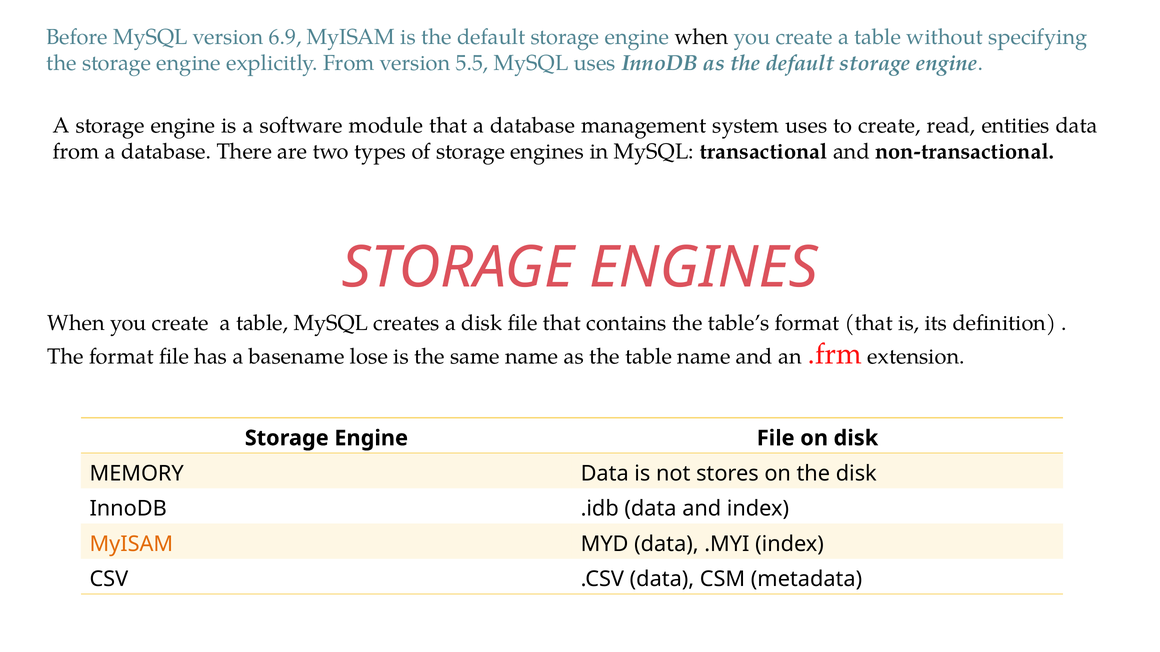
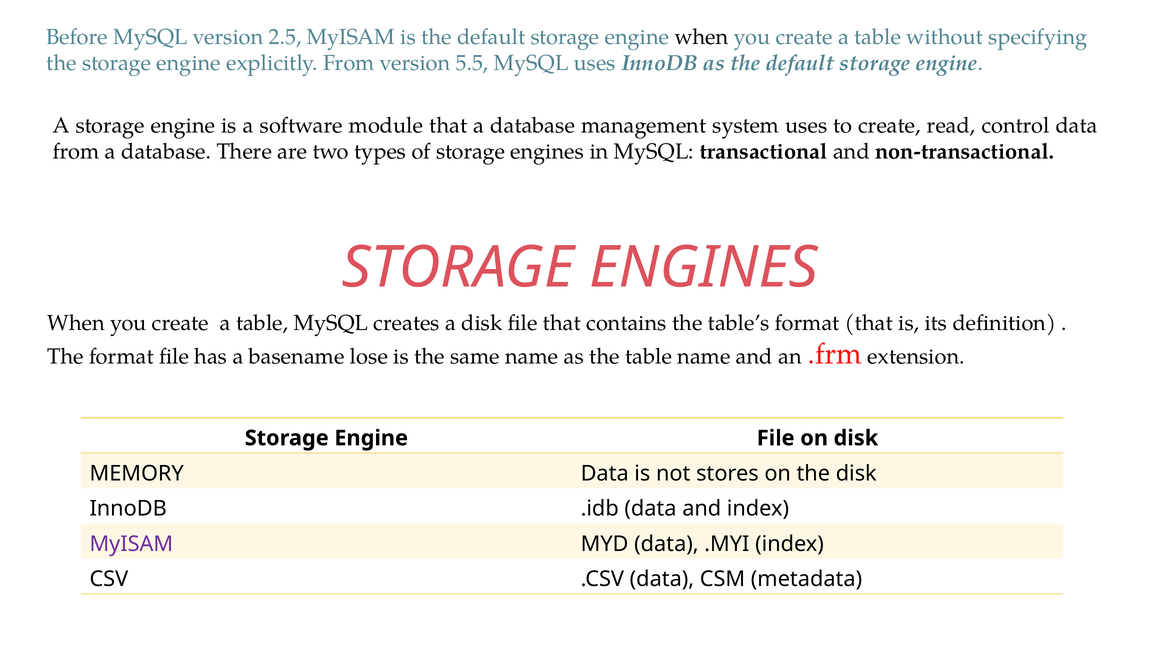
6.9: 6.9 -> 2.5
entities: entities -> control
MyISAM at (131, 544) colour: orange -> purple
